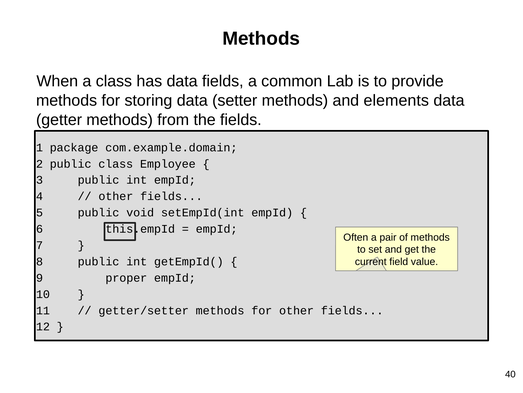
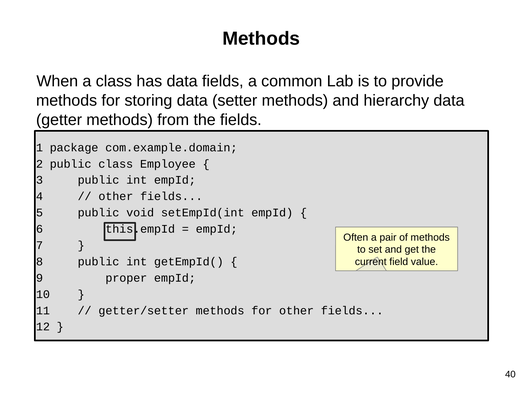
elements: elements -> hierarchy
